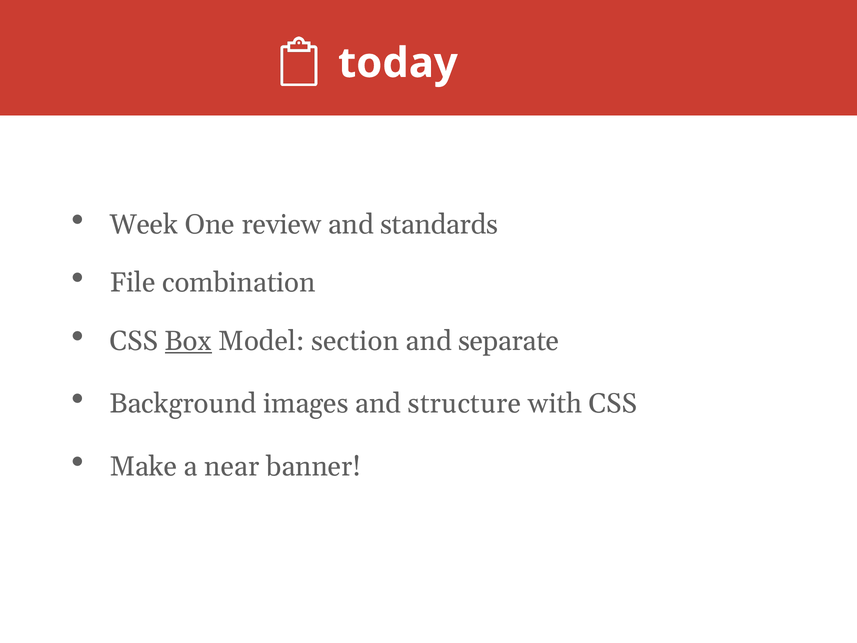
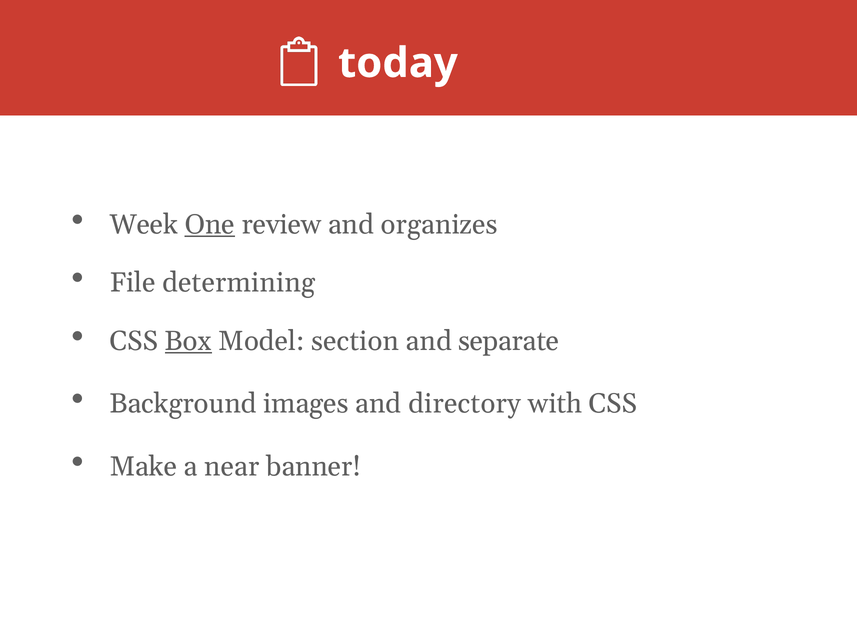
One underline: none -> present
standards: standards -> organizes
combination: combination -> determining
structure: structure -> directory
